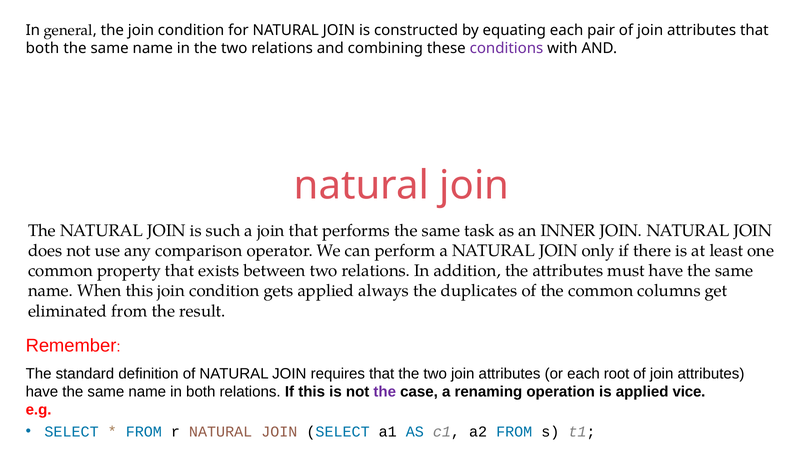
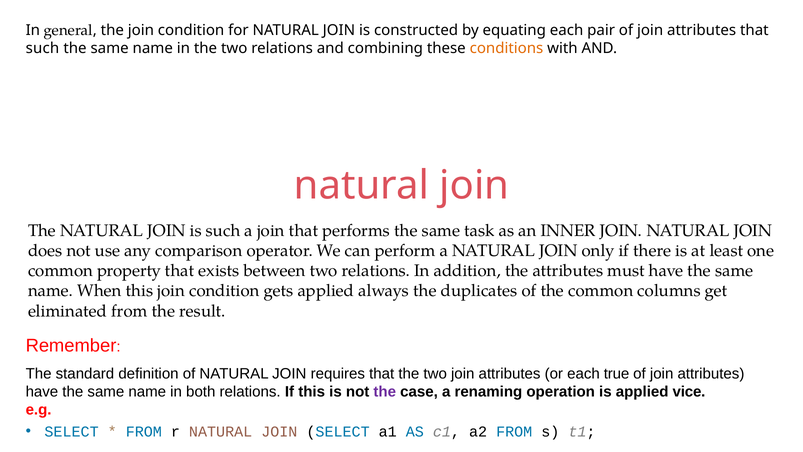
both at (42, 48): both -> such
conditions colour: purple -> orange
root: root -> true
